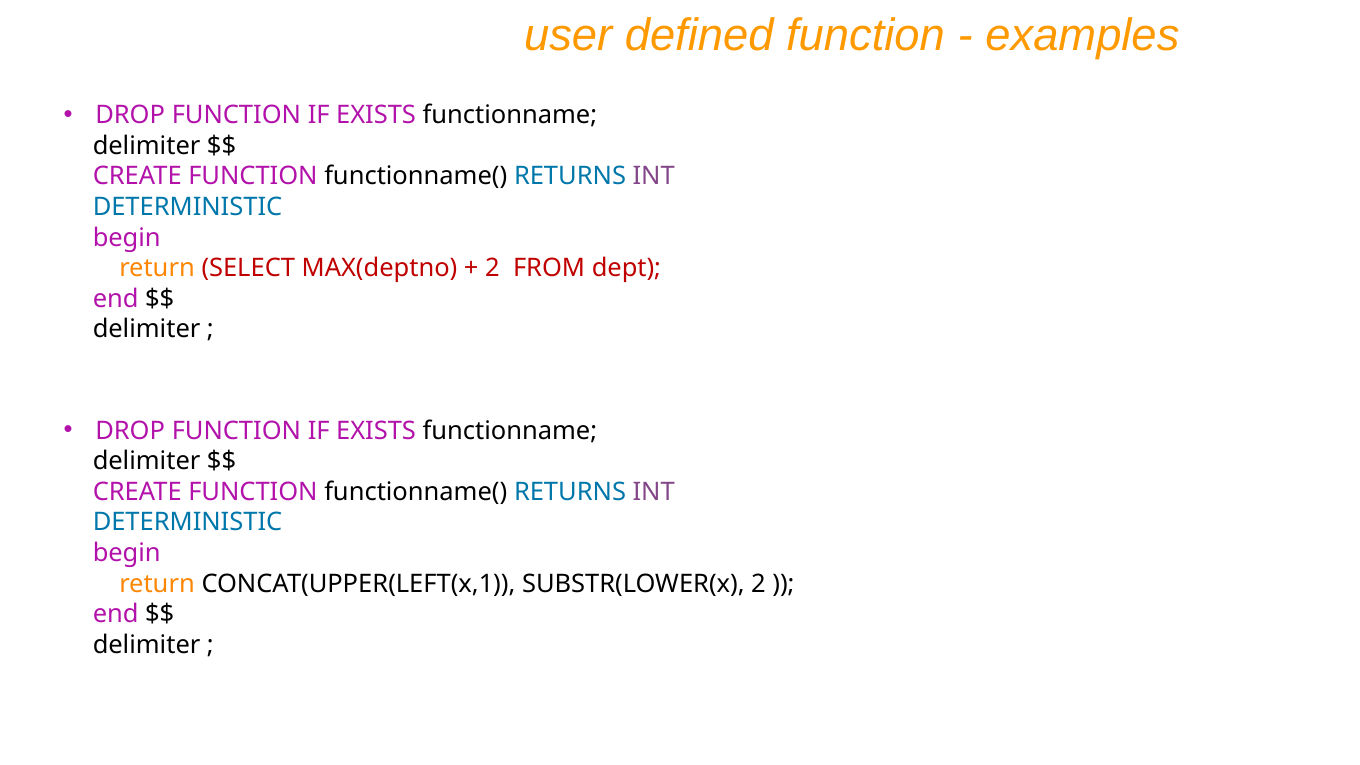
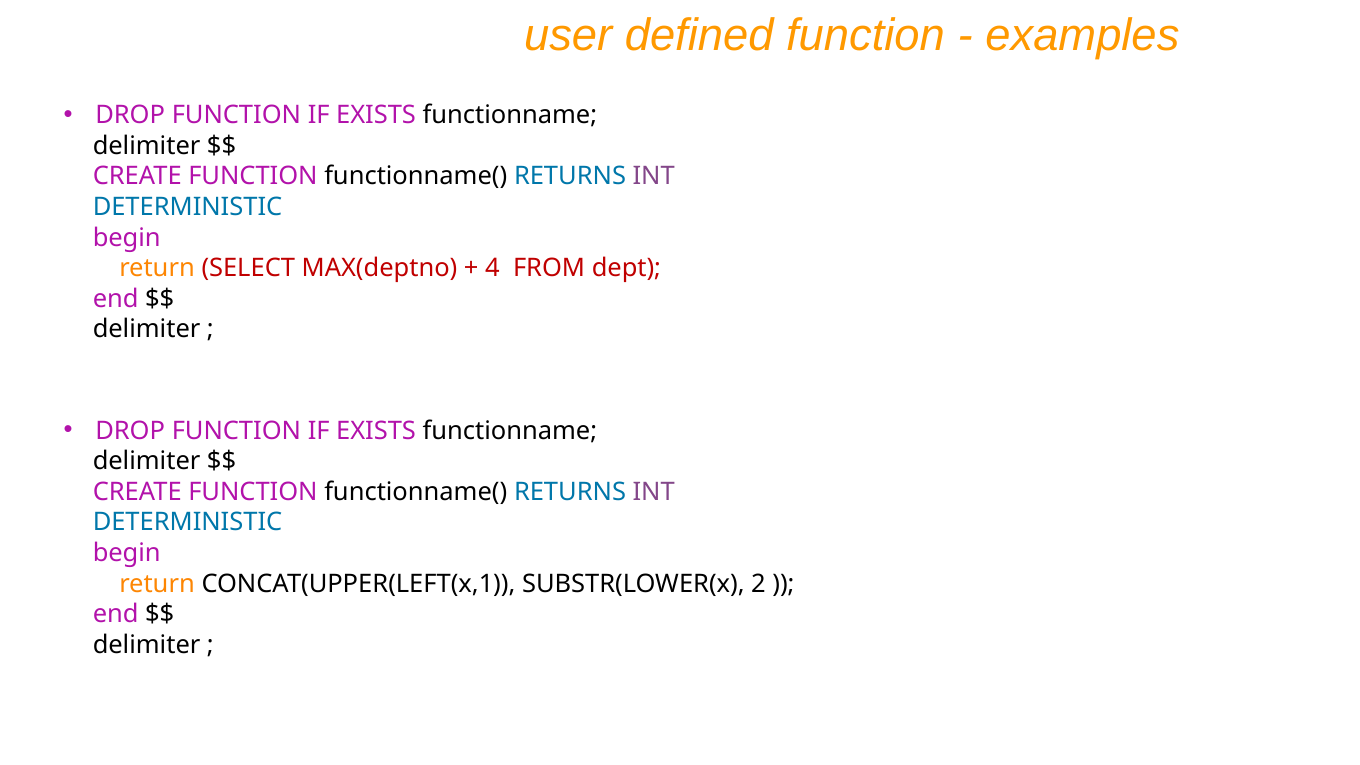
2 at (493, 268): 2 -> 4
